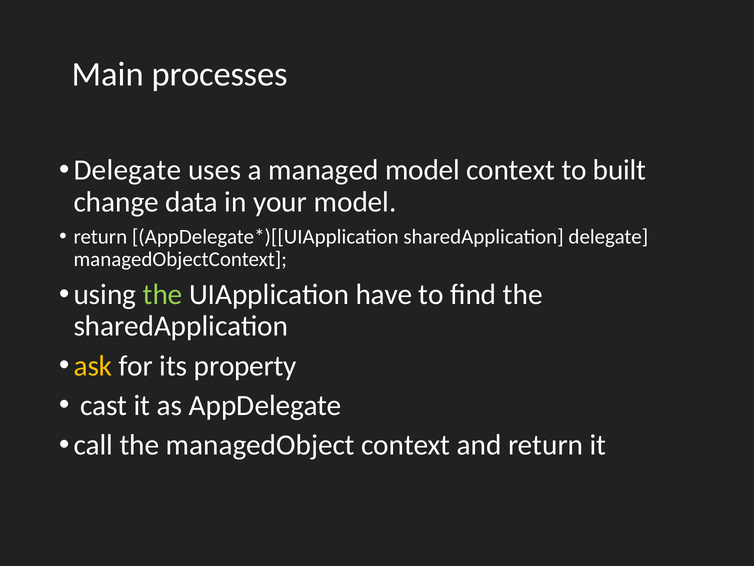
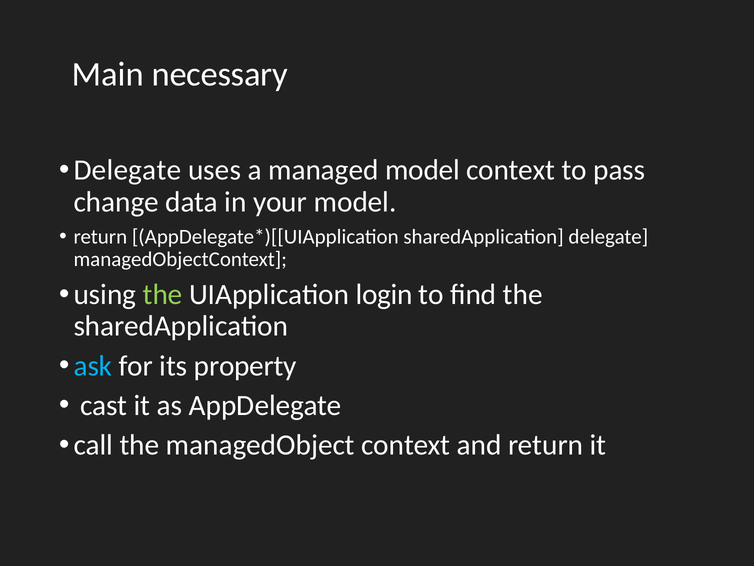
processes: processes -> necessary
built: built -> pass
have: have -> login
ask colour: yellow -> light blue
